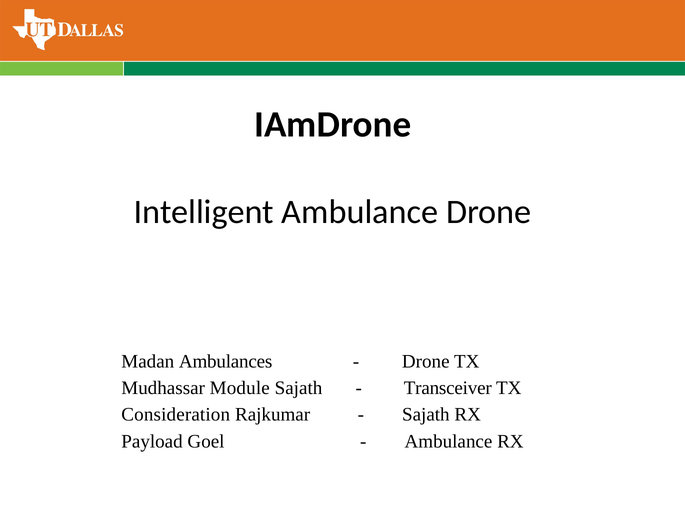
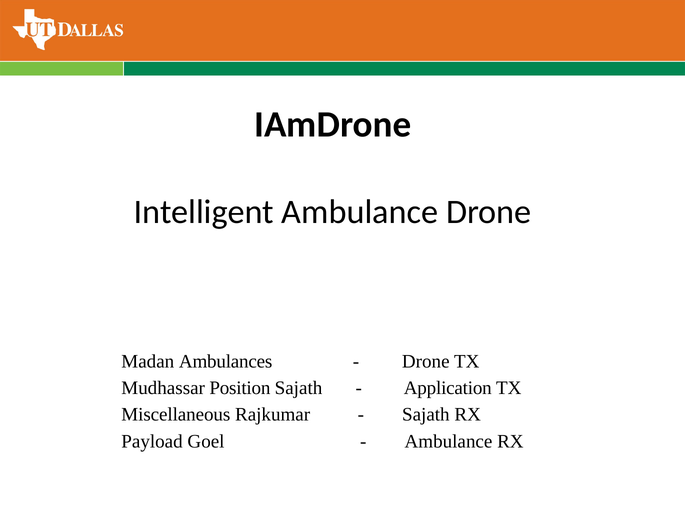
Module: Module -> Position
Transceiver: Transceiver -> Application
Consideration: Consideration -> Miscellaneous
